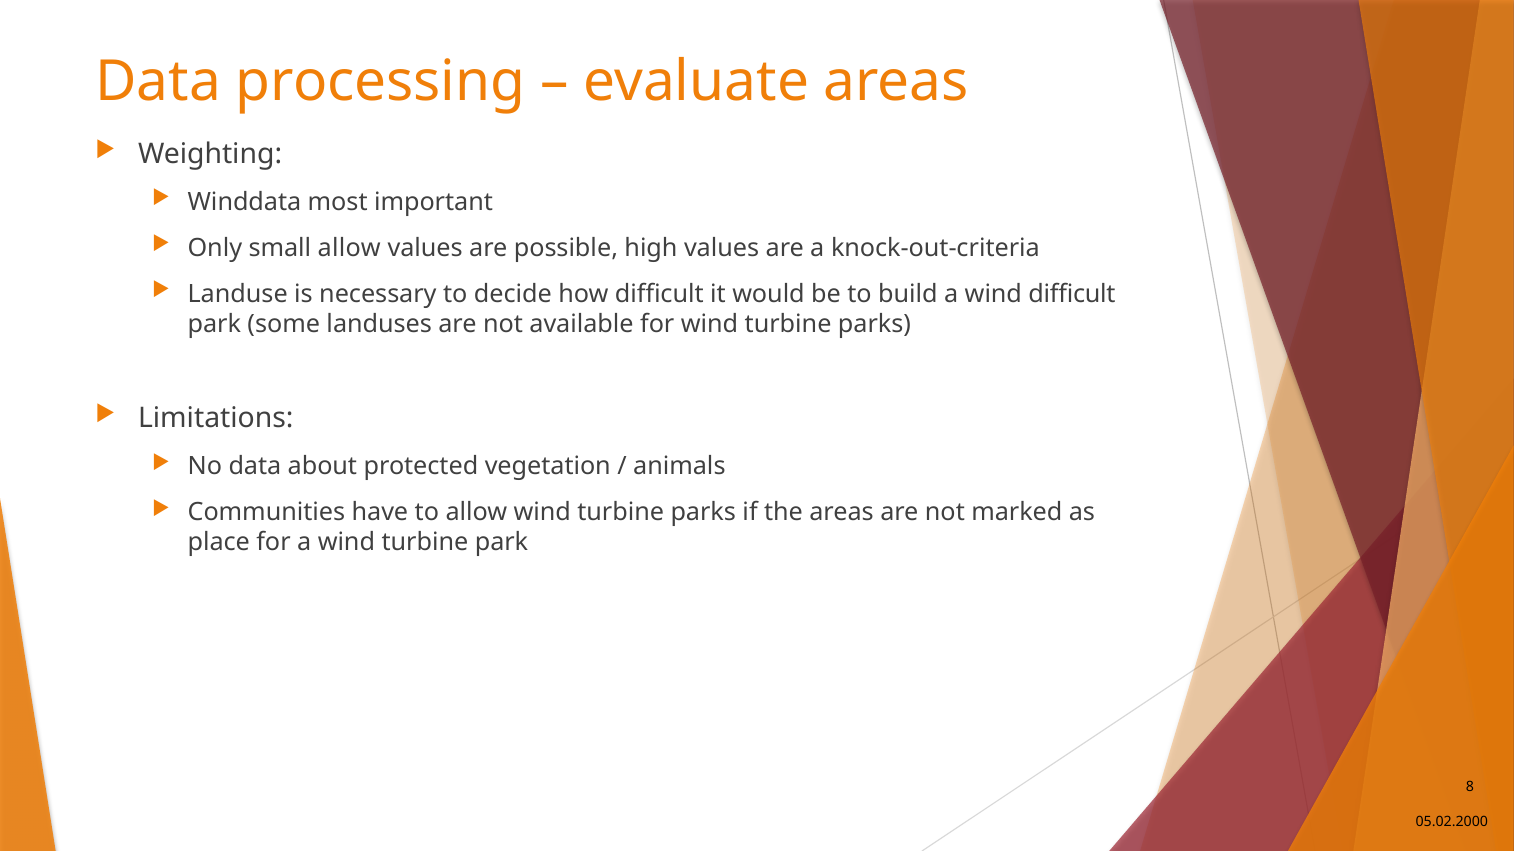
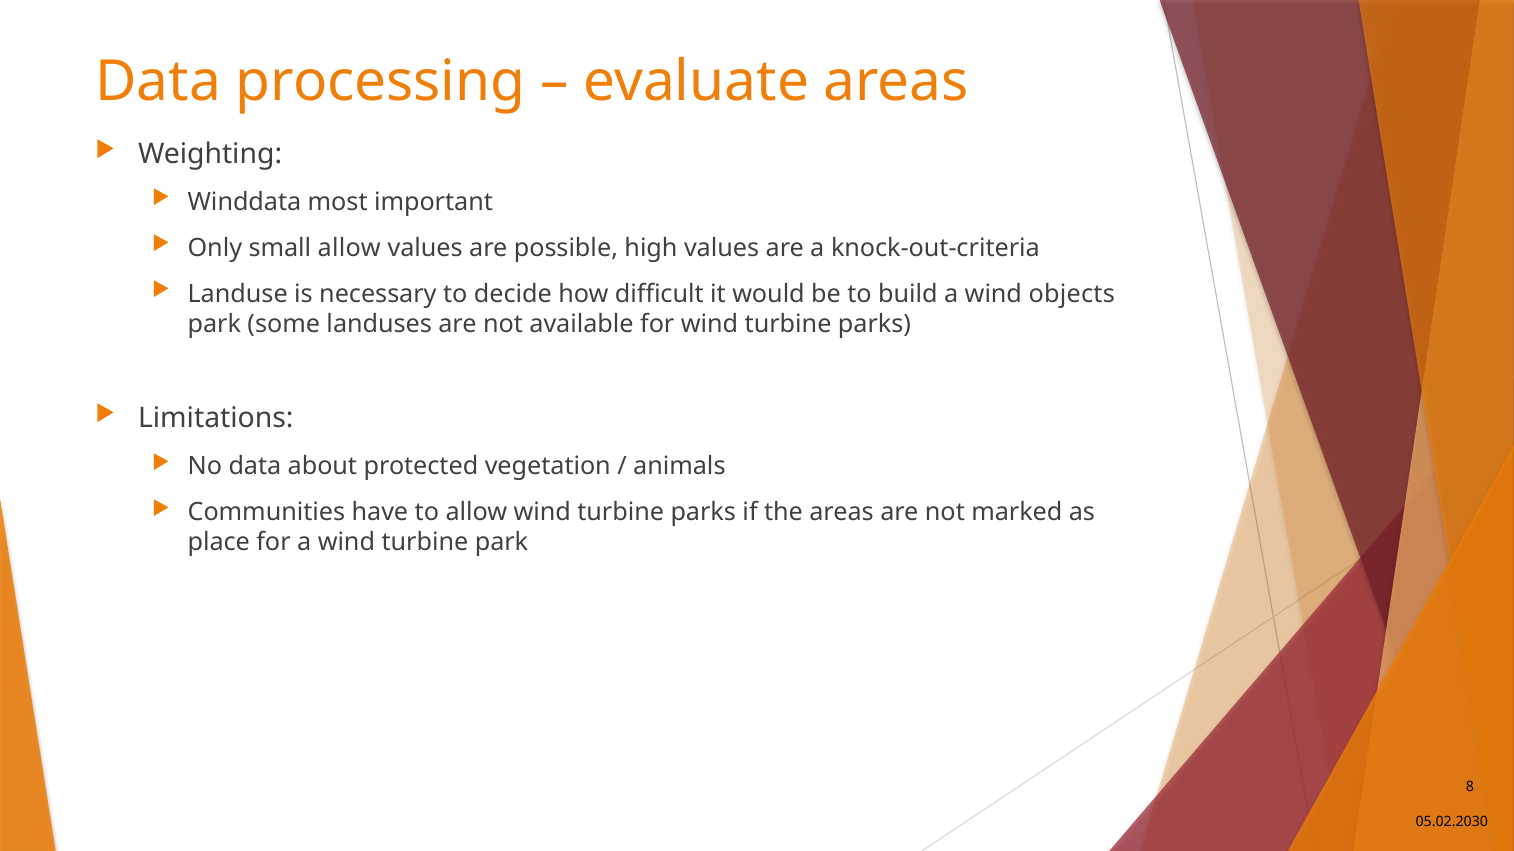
wind difficult: difficult -> objects
05.02.2000: 05.02.2000 -> 05.02.2030
